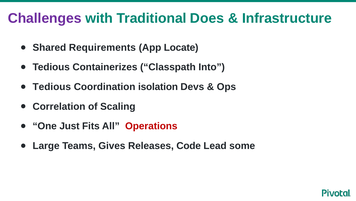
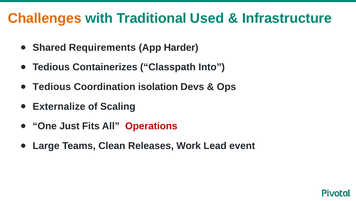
Challenges colour: purple -> orange
Does: Does -> Used
Locate: Locate -> Harder
Correlation: Correlation -> Externalize
Gives: Gives -> Clean
Code: Code -> Work
some: some -> event
